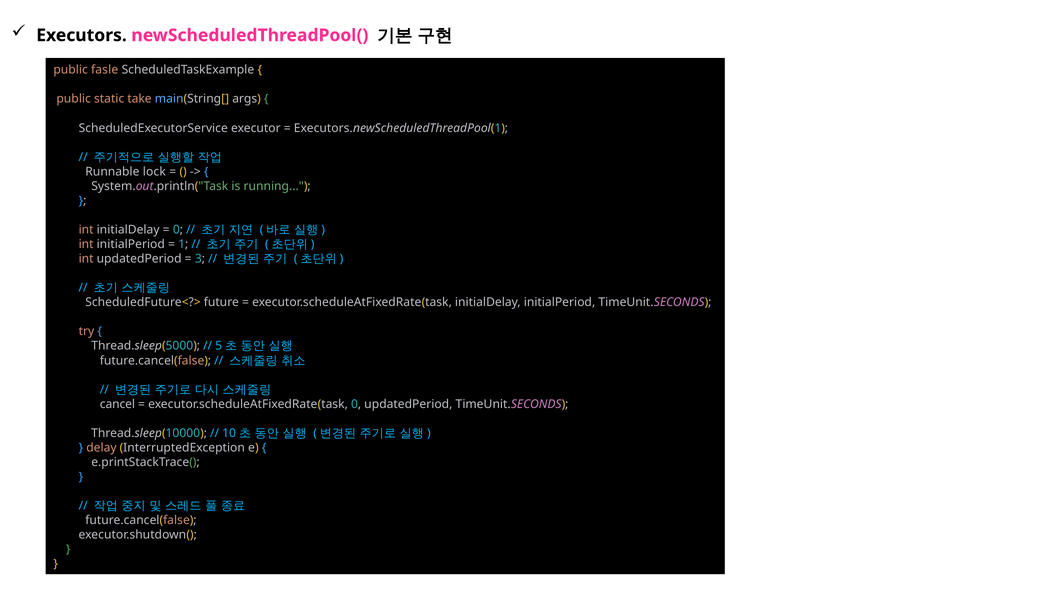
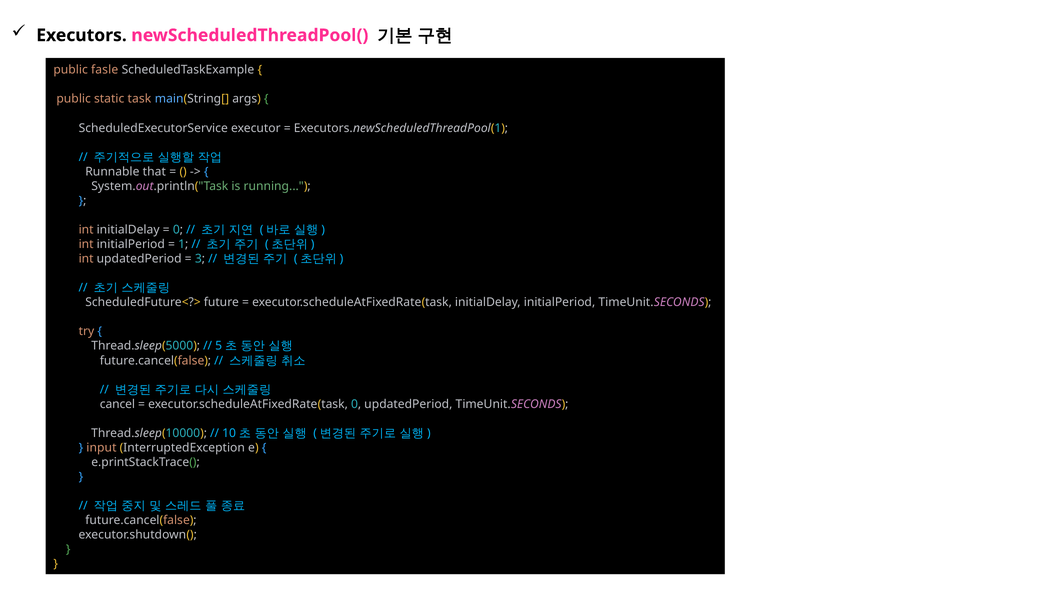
take: take -> task
lock: lock -> that
delay: delay -> input
